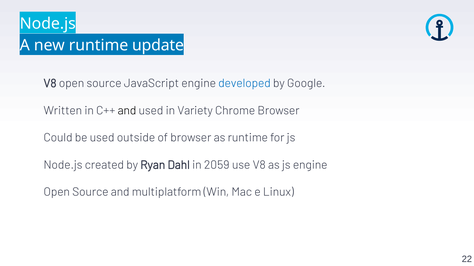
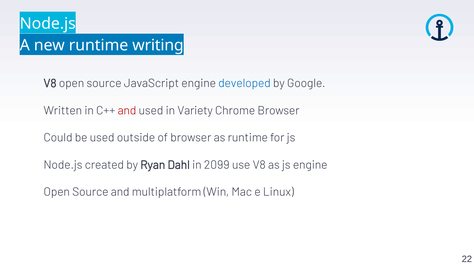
update: update -> writing
and at (127, 111) colour: black -> red
2059: 2059 -> 2099
